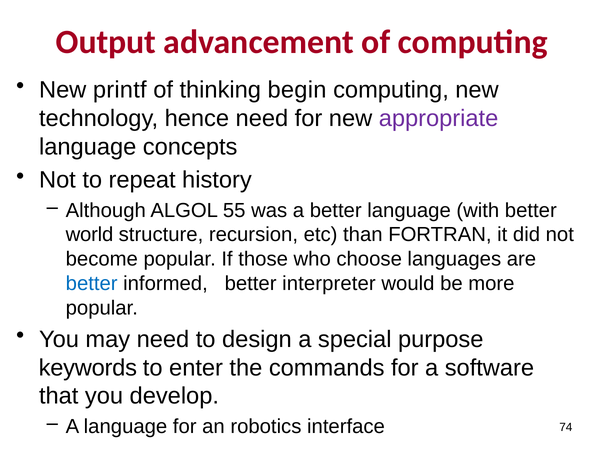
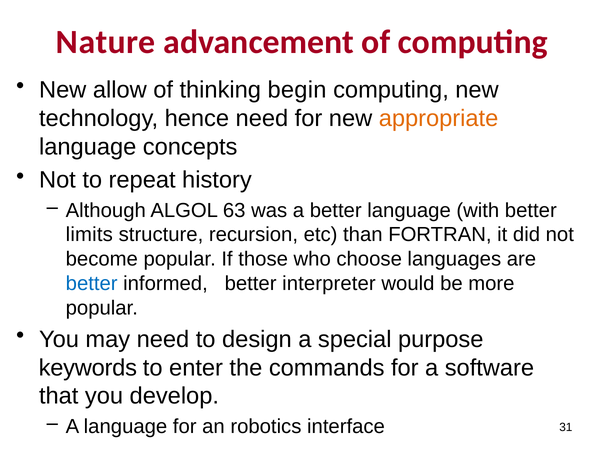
Output: Output -> Nature
printf: printf -> allow
appropriate colour: purple -> orange
55: 55 -> 63
world: world -> limits
74: 74 -> 31
